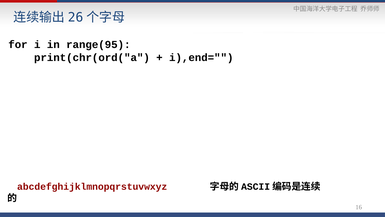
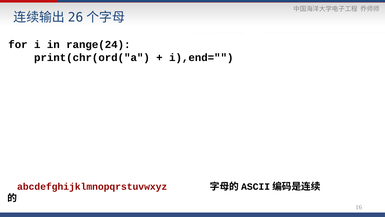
range(95: range(95 -> range(24
